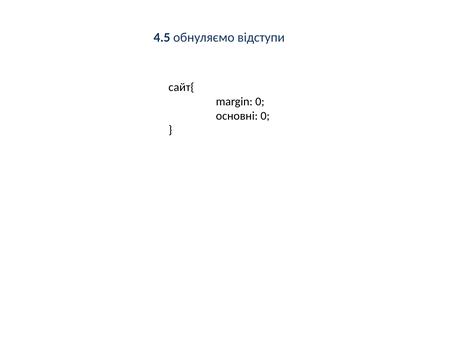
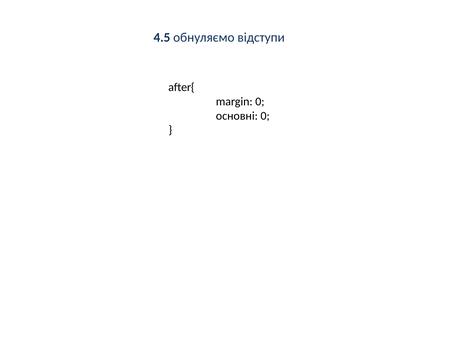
сайт{: сайт{ -> after{
